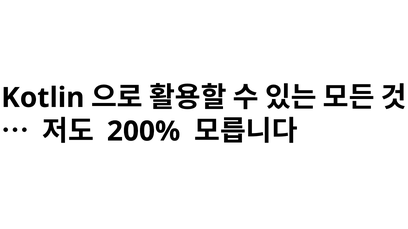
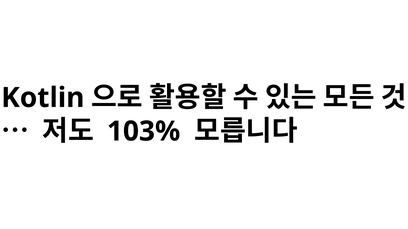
200%: 200% -> 103%
